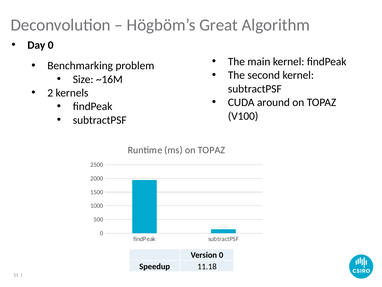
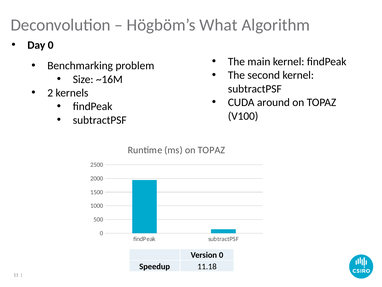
Great: Great -> What
